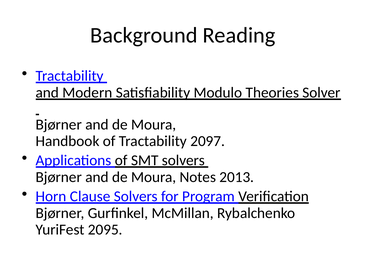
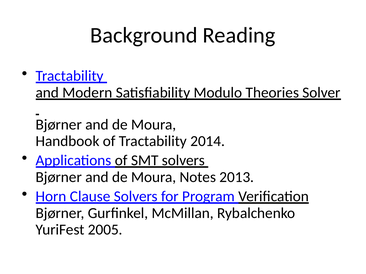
2097: 2097 -> 2014
2095: 2095 -> 2005
